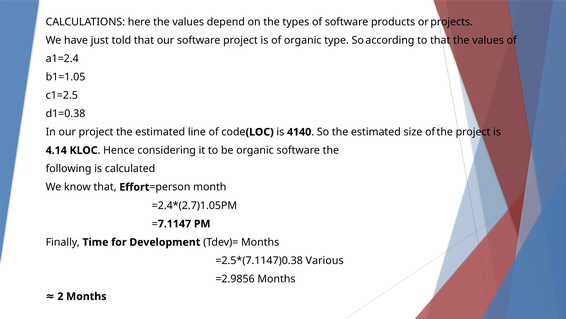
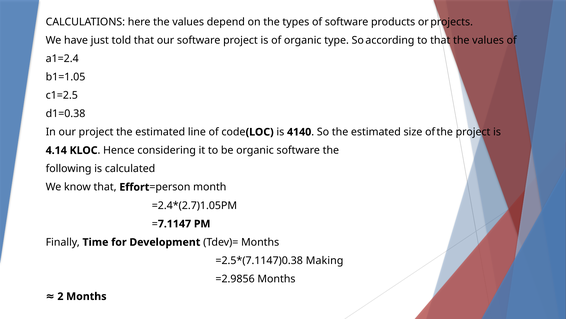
Various: Various -> Making
